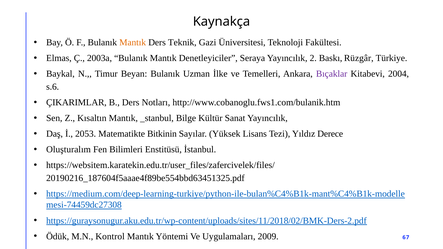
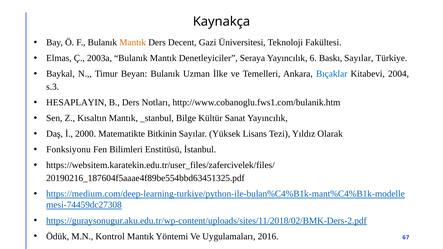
Teknik: Teknik -> Decent
2: 2 -> 6
Baskı Rüzgâr: Rüzgâr -> Sayılar
Bıçaklar colour: purple -> blue
s.6: s.6 -> s.3
ÇIKARIMLAR: ÇIKARIMLAR -> HESAPLAYIN
2053: 2053 -> 2000
Derece: Derece -> Olarak
Oluşturalım: Oluşturalım -> Fonksiyonu
2009: 2009 -> 2016
